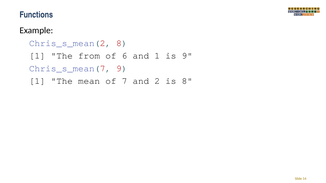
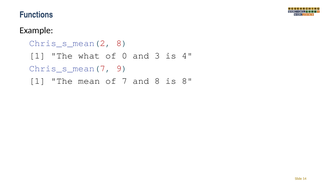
from: from -> what
6: 6 -> 0
and 1: 1 -> 3
is 9: 9 -> 4
and 2: 2 -> 8
